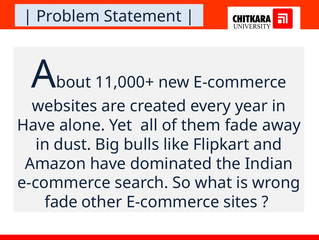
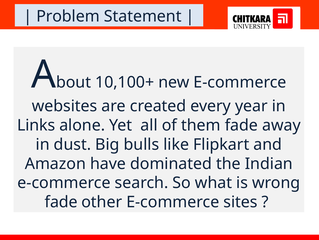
11,000+: 11,000+ -> 10,100+
Have at (36, 125): Have -> Links
